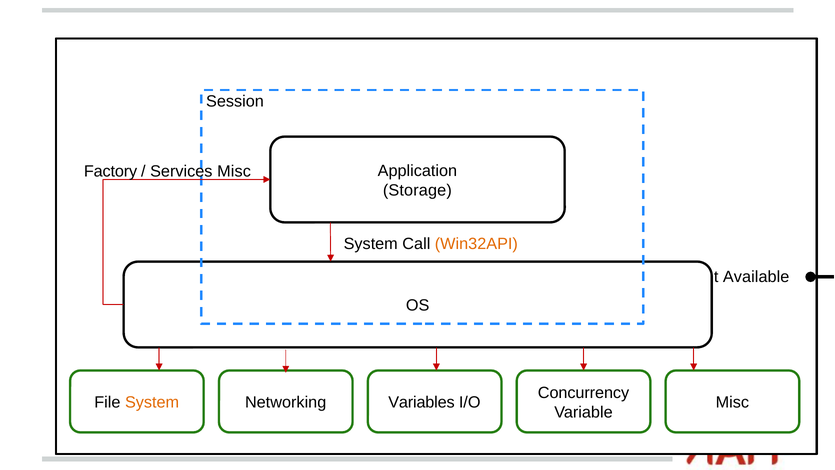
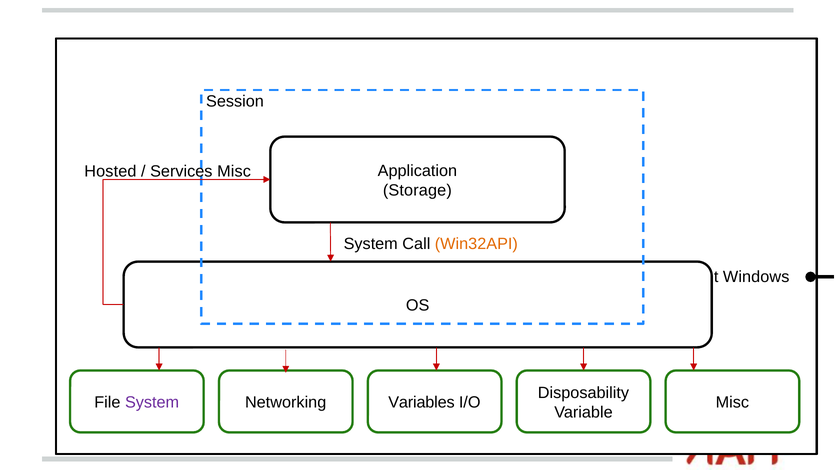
Factory: Factory -> Hosted
Available: Available -> Windows
Concurrency: Concurrency -> Disposability
System at (152, 402) colour: orange -> purple
